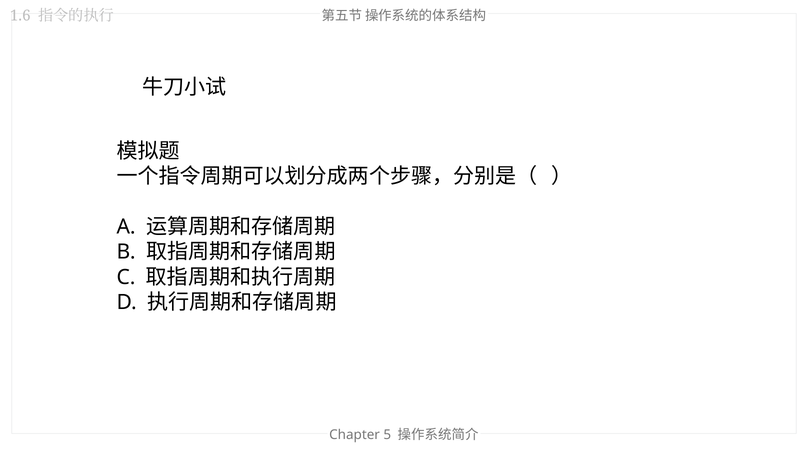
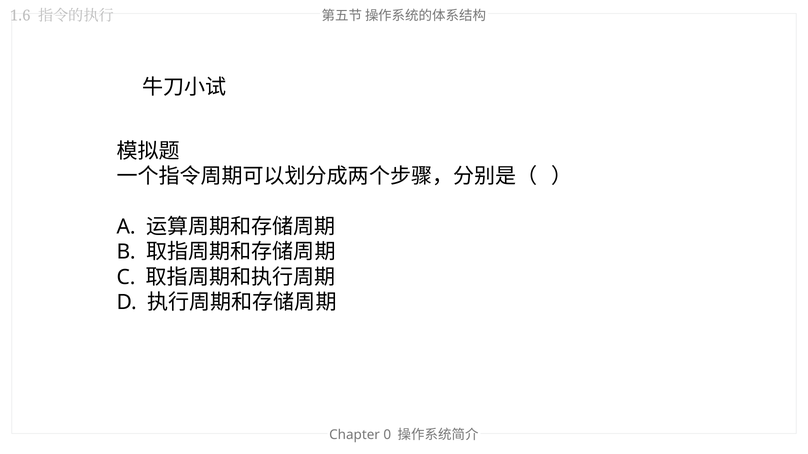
5: 5 -> 0
